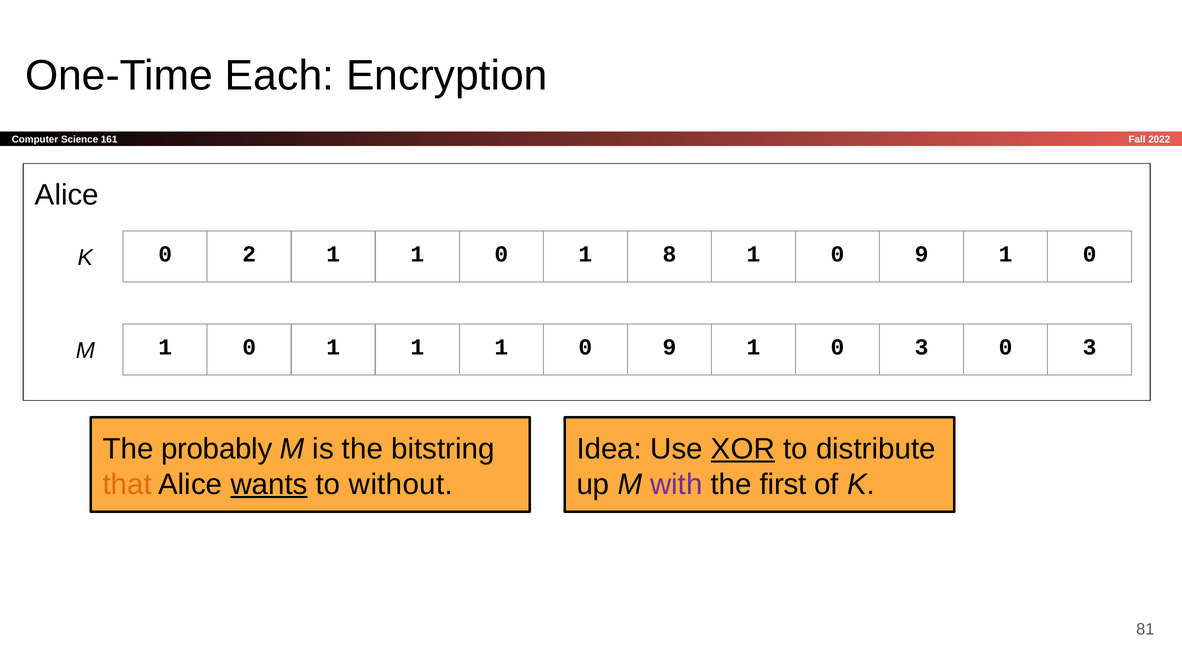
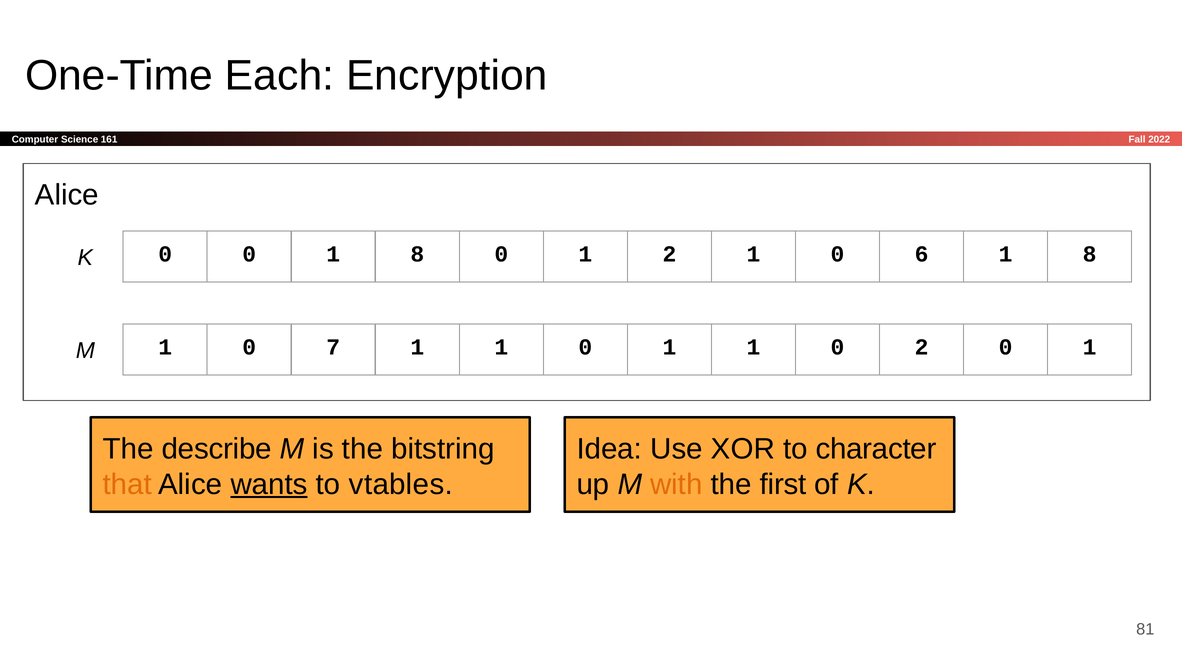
0 2: 2 -> 0
1 at (417, 254): 1 -> 8
1 8: 8 -> 2
9 at (922, 254): 9 -> 6
0 at (1090, 254): 0 -> 8
1 at (333, 347): 1 -> 7
1 1 0 9: 9 -> 1
1 0 3: 3 -> 2
3 at (1090, 347): 3 -> 1
probably: probably -> describe
XOR underline: present -> none
distribute: distribute -> character
without: without -> vtables
with colour: purple -> orange
